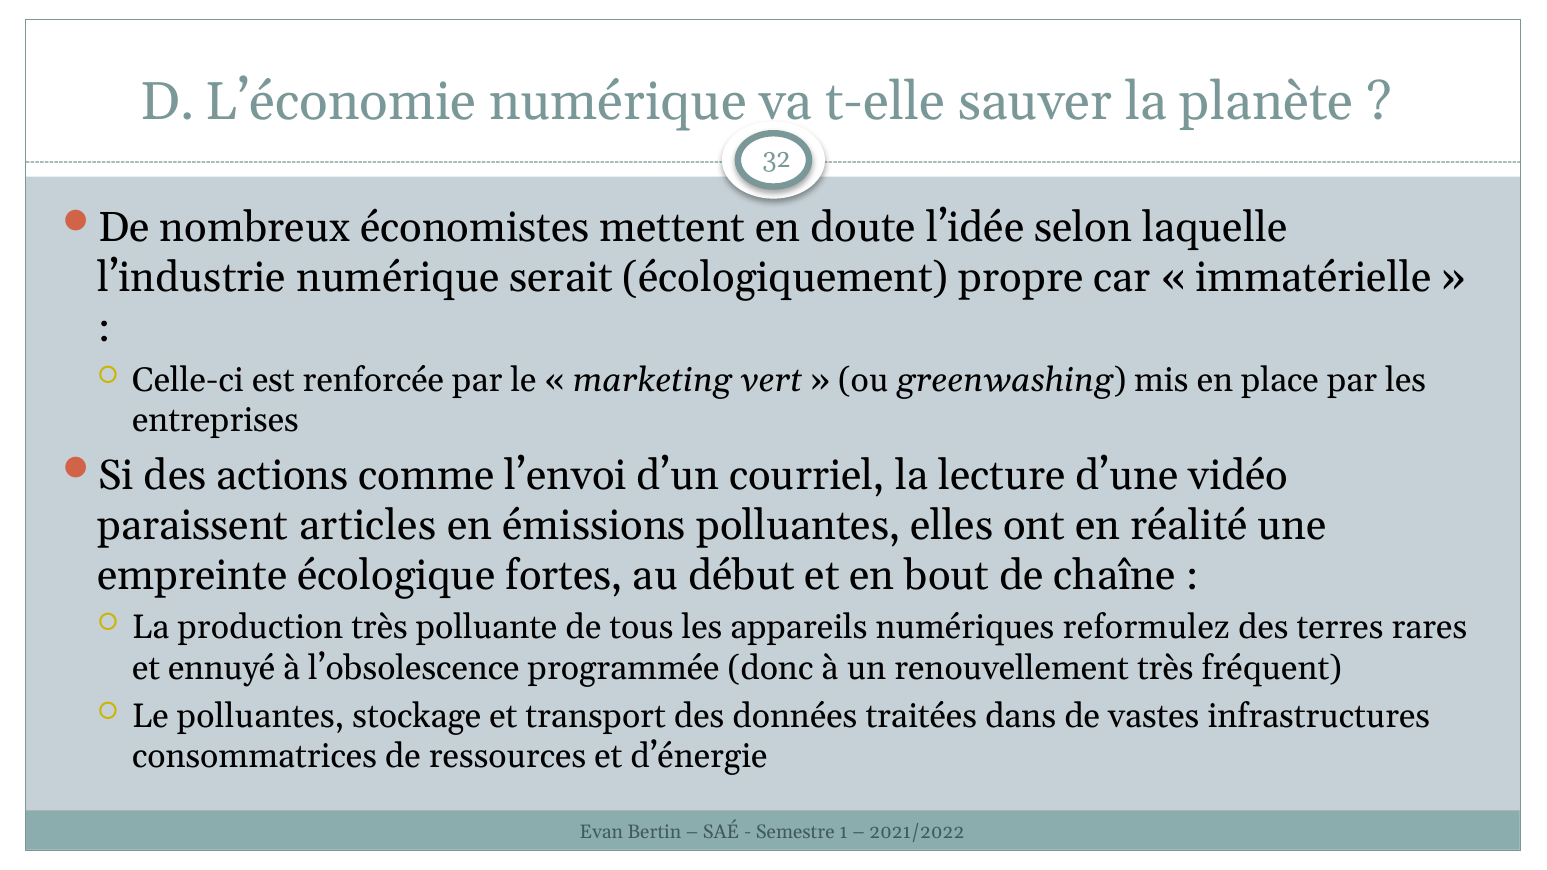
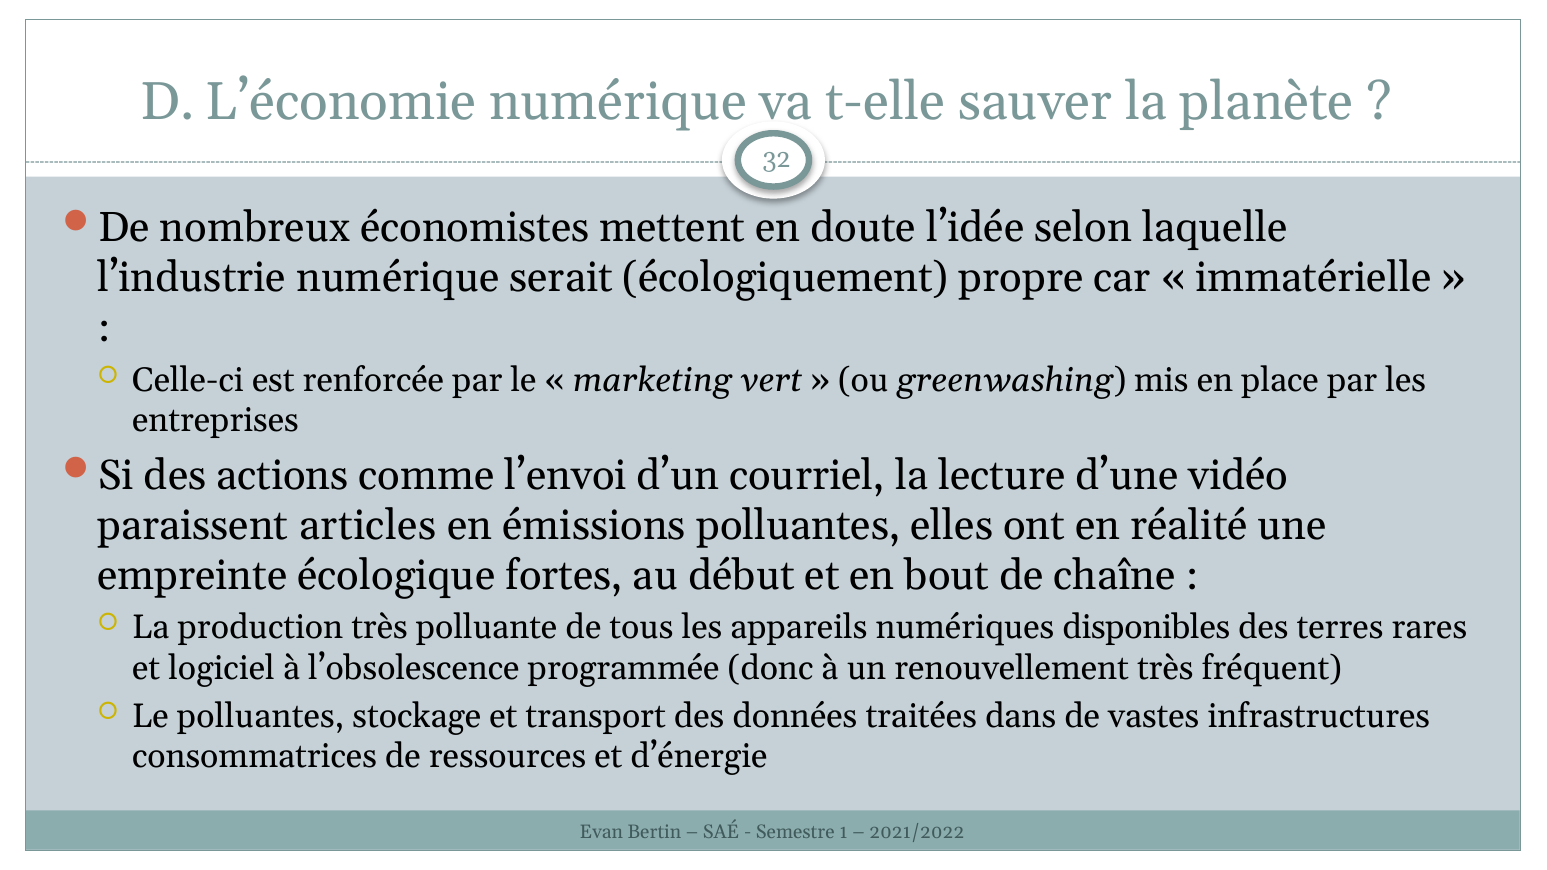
reformulez: reformulez -> disponibles
ennuyé: ennuyé -> logiciel
